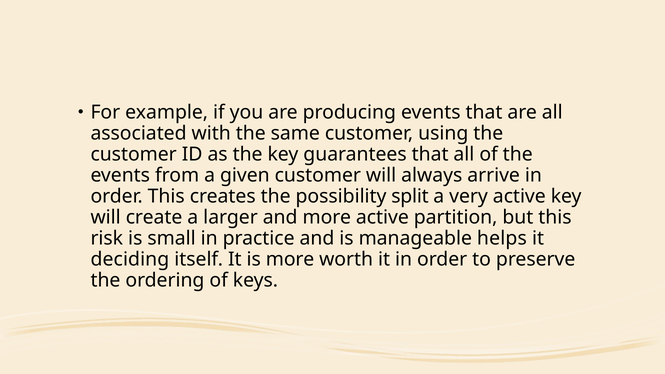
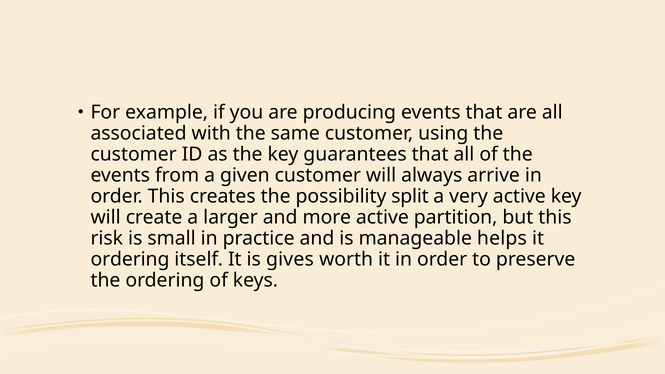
deciding at (130, 259): deciding -> ordering
is more: more -> gives
